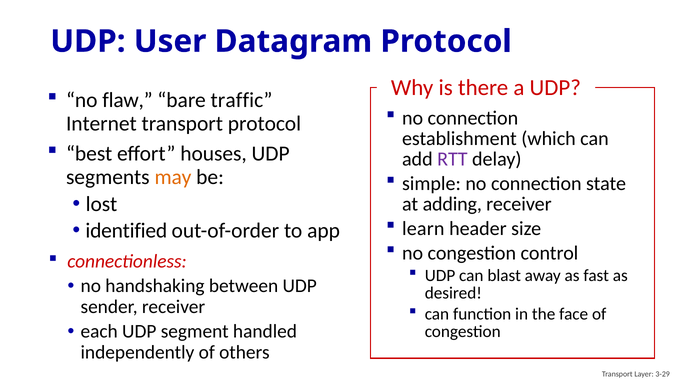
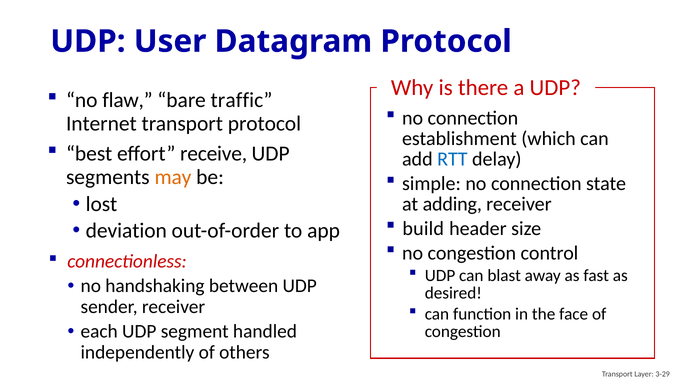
houses: houses -> receive
RTT colour: purple -> blue
learn: learn -> build
identified: identified -> deviation
